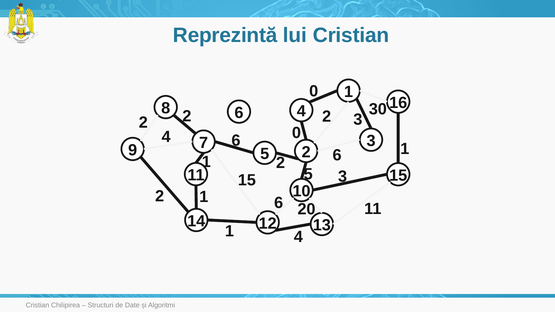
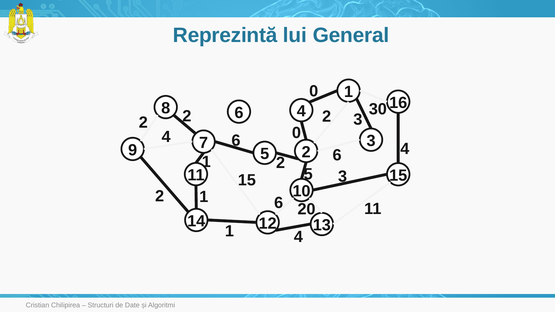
lui Cristian: Cristian -> General
1 at (405, 149): 1 -> 4
